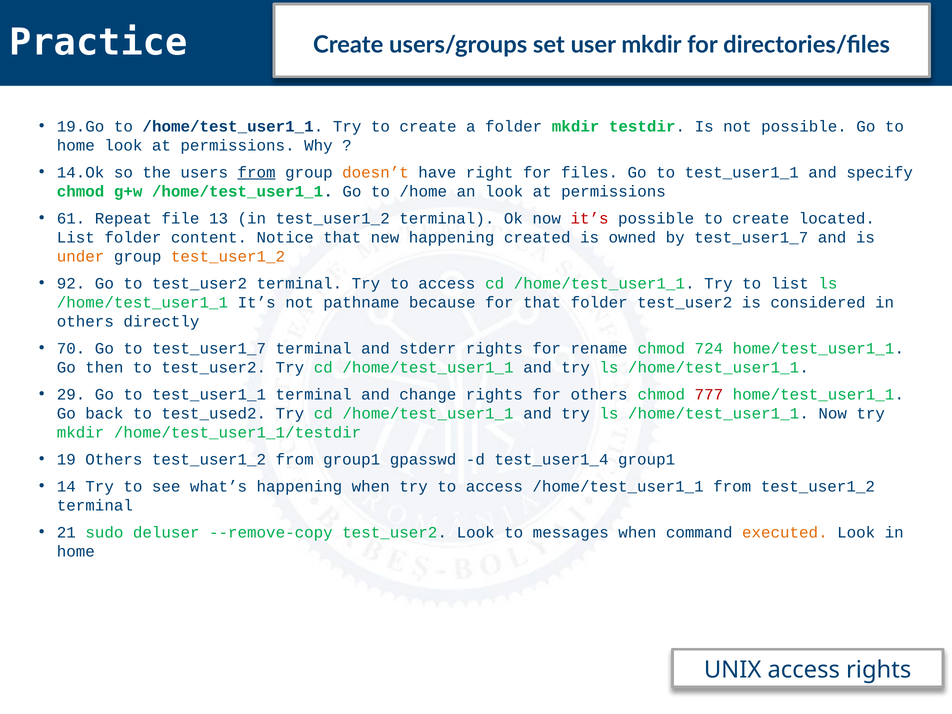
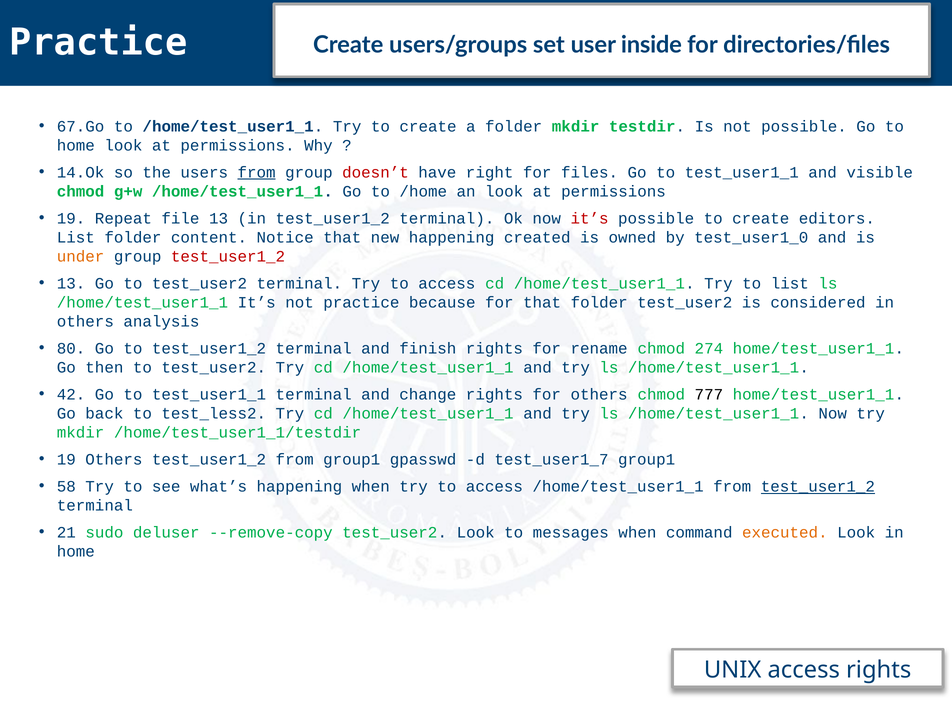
user mkdir: mkdir -> inside
19.Go: 19.Go -> 67.Go
doesn’t colour: orange -> red
specify: specify -> visible
61 at (71, 218): 61 -> 19
located: located -> editors
by test_user1_7: test_user1_7 -> test_user1_0
test_user1_2 at (228, 256) colour: orange -> red
92 at (71, 283): 92 -> 13
not pathname: pathname -> practice
directly: directly -> analysis
70: 70 -> 80
to test_user1_7: test_user1_7 -> test_user1_2
stderr: stderr -> finish
724: 724 -> 274
29: 29 -> 42
777 colour: red -> black
test_used2: test_used2 -> test_less2
test_user1_4: test_user1_4 -> test_user1_7
14: 14 -> 58
test_user1_2 at (818, 487) underline: none -> present
